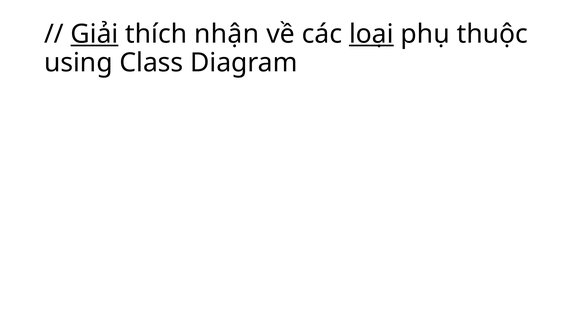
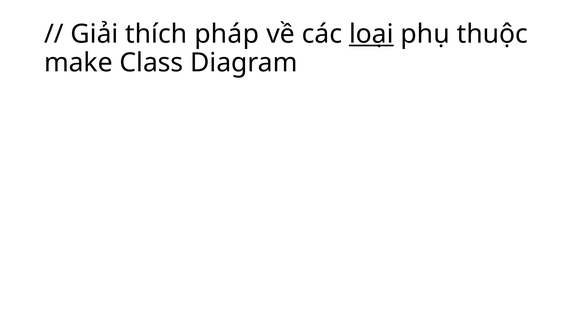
Giải underline: present -> none
nhận: nhận -> pháp
using: using -> make
